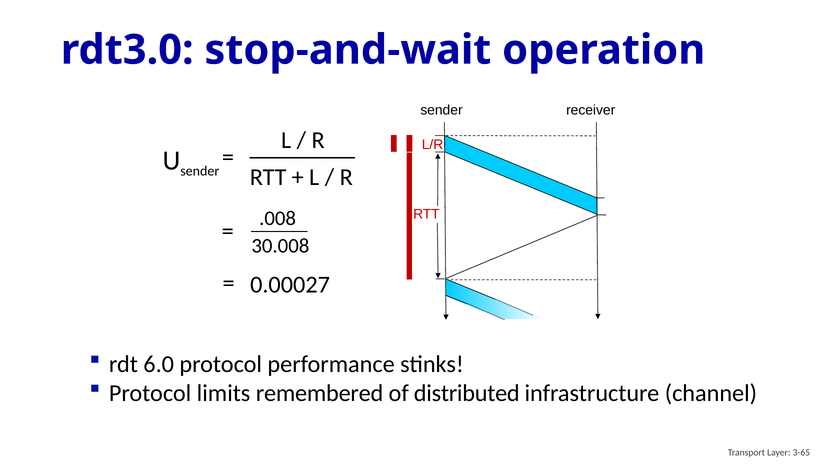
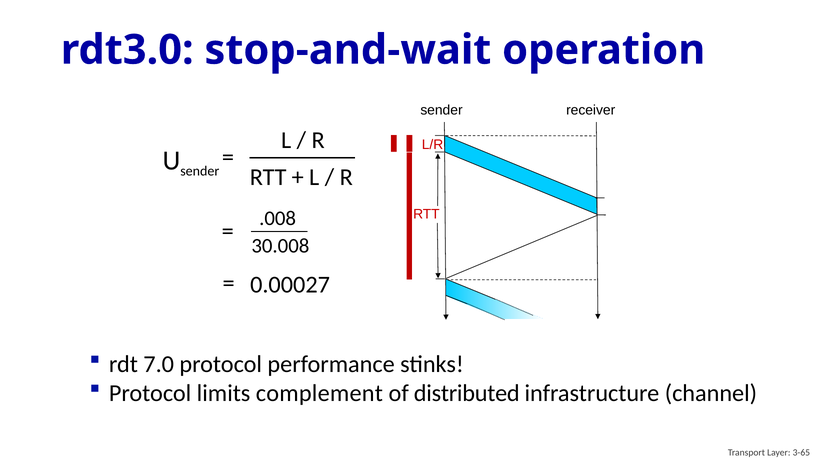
6.0: 6.0 -> 7.0
remembered: remembered -> complement
